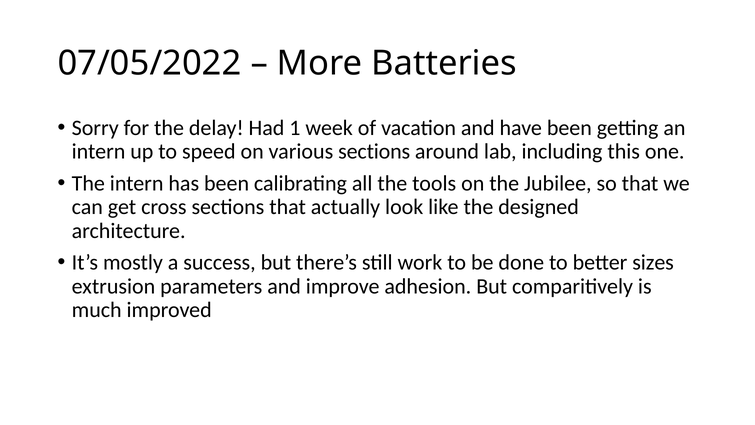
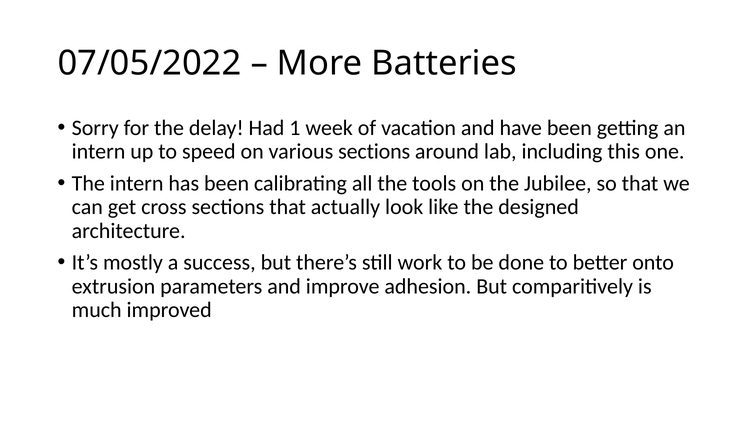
sizes: sizes -> onto
